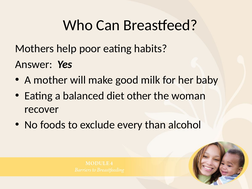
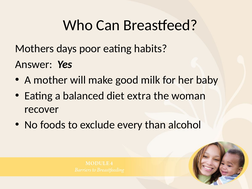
help: help -> days
other: other -> extra
